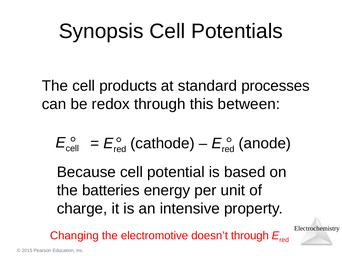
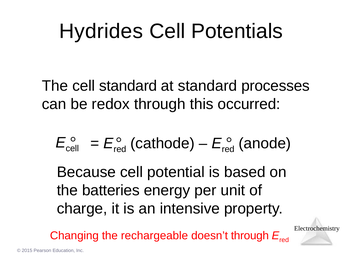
Synopsis: Synopsis -> Hydrides
cell products: products -> standard
between: between -> occurred
electromotive: electromotive -> rechargeable
